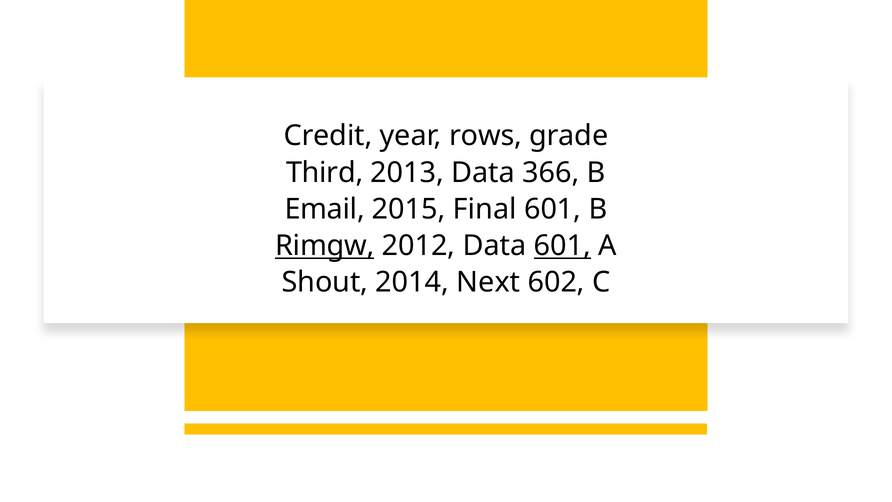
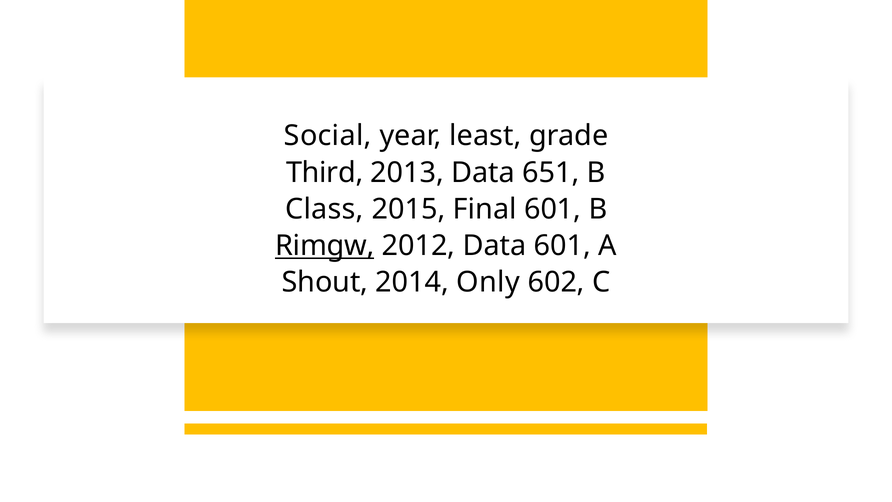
Credit: Credit -> Social
rows: rows -> least
366: 366 -> 651
Email: Email -> Class
601 at (562, 246) underline: present -> none
Next: Next -> Only
